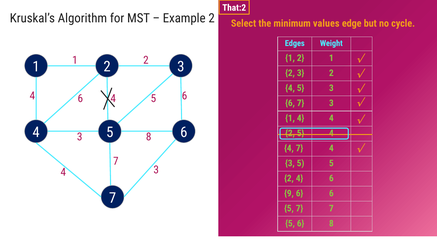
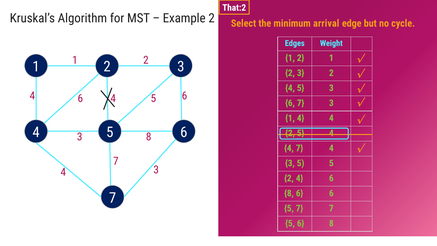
values: values -> arrival
9 at (289, 193): 9 -> 8
